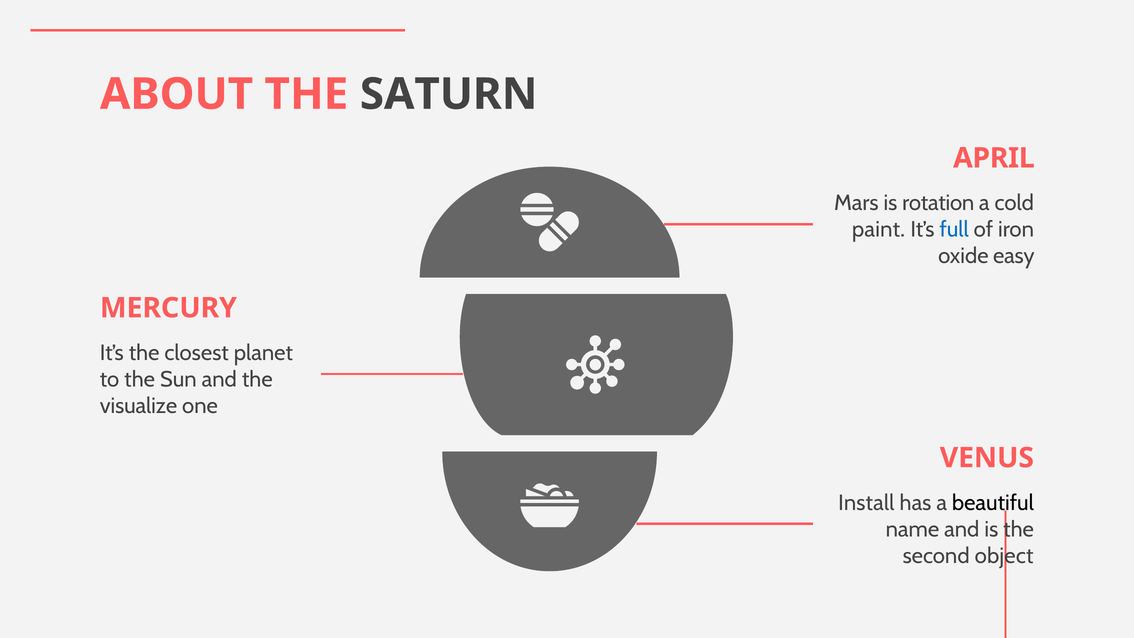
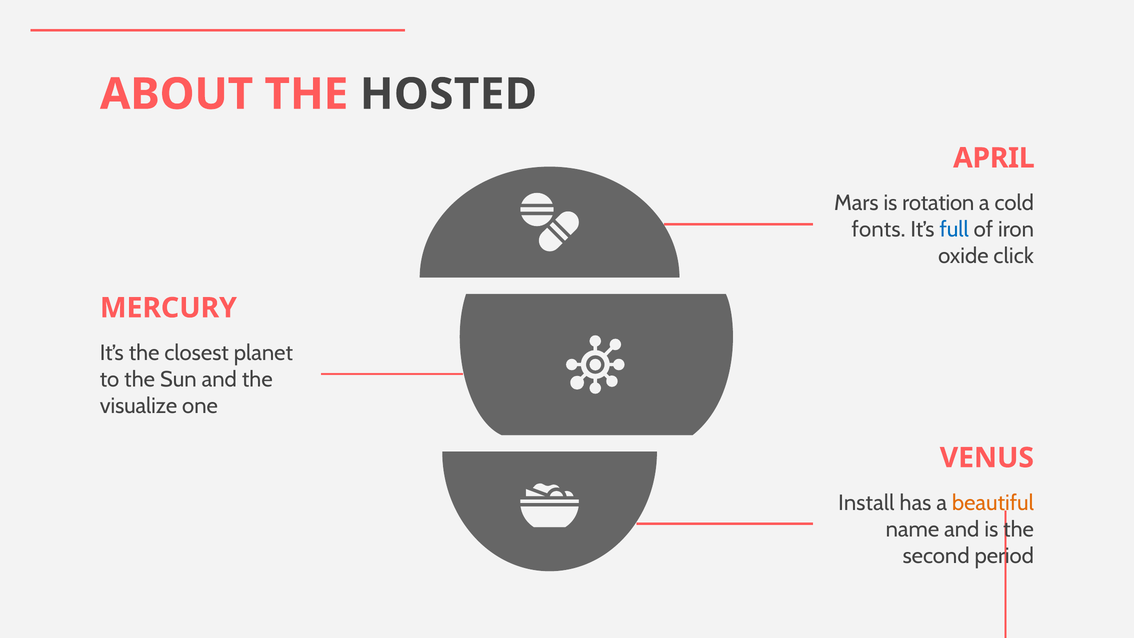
SATURN: SATURN -> HOSTED
paint: paint -> fonts
easy: easy -> click
beautiful colour: black -> orange
object: object -> period
